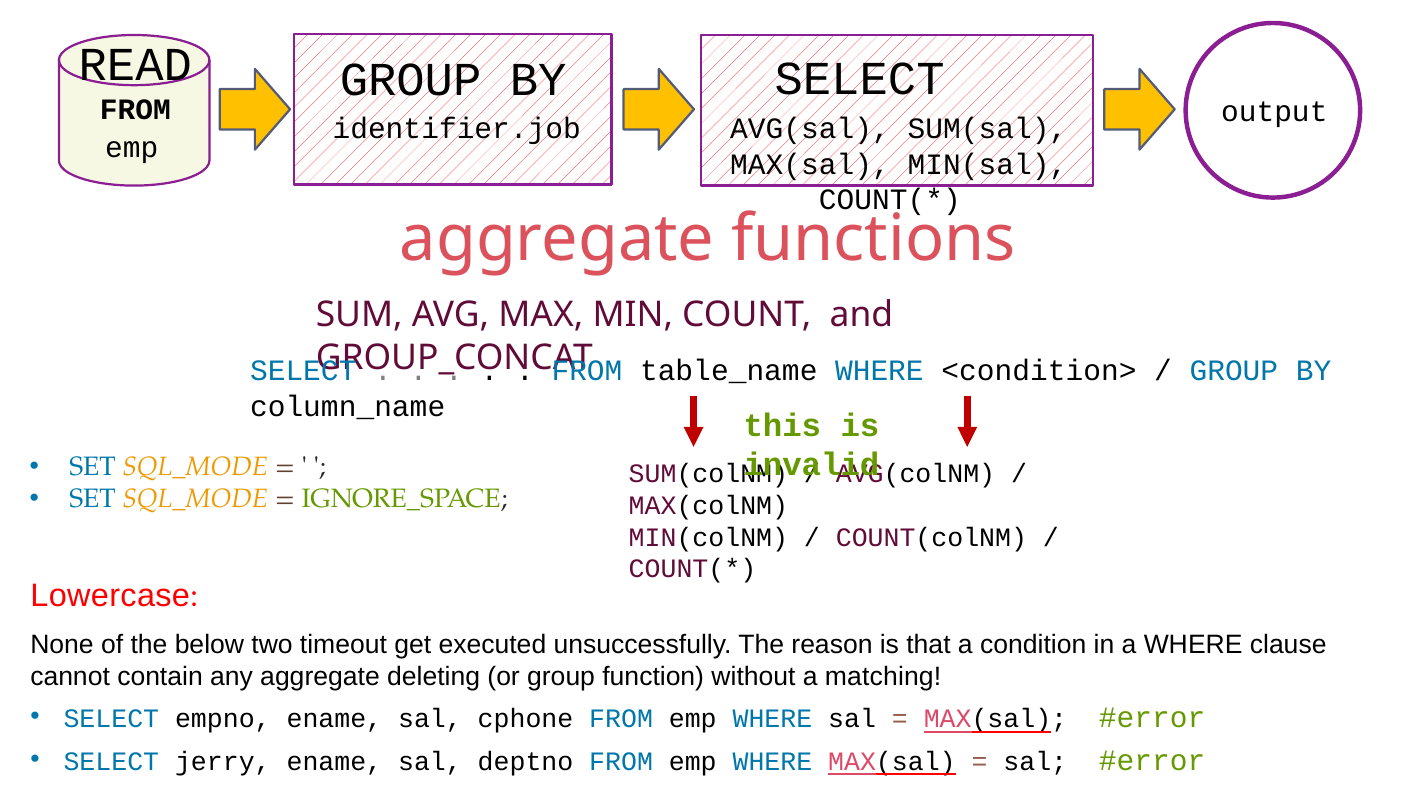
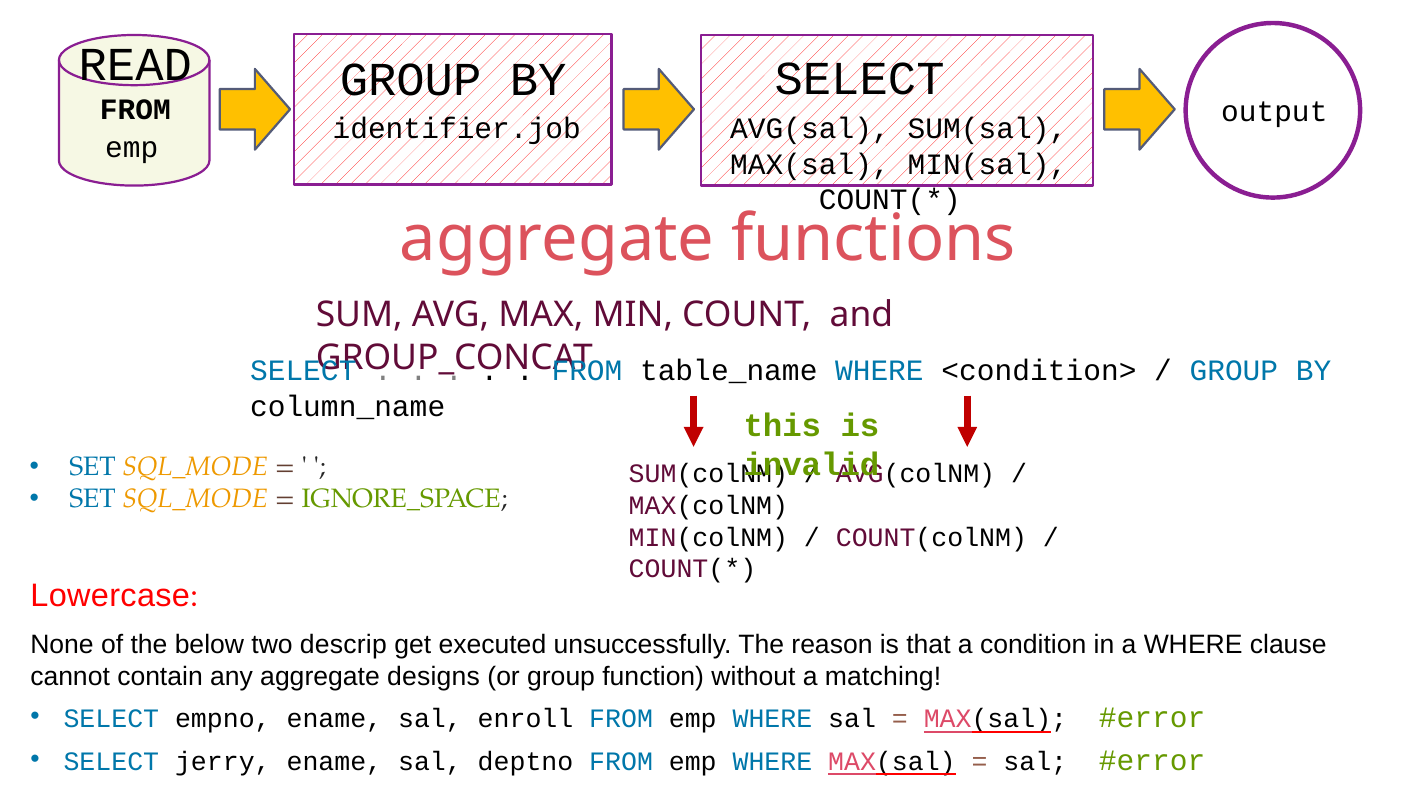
timeout: timeout -> descrip
deleting: deleting -> designs
cphone: cphone -> enroll
